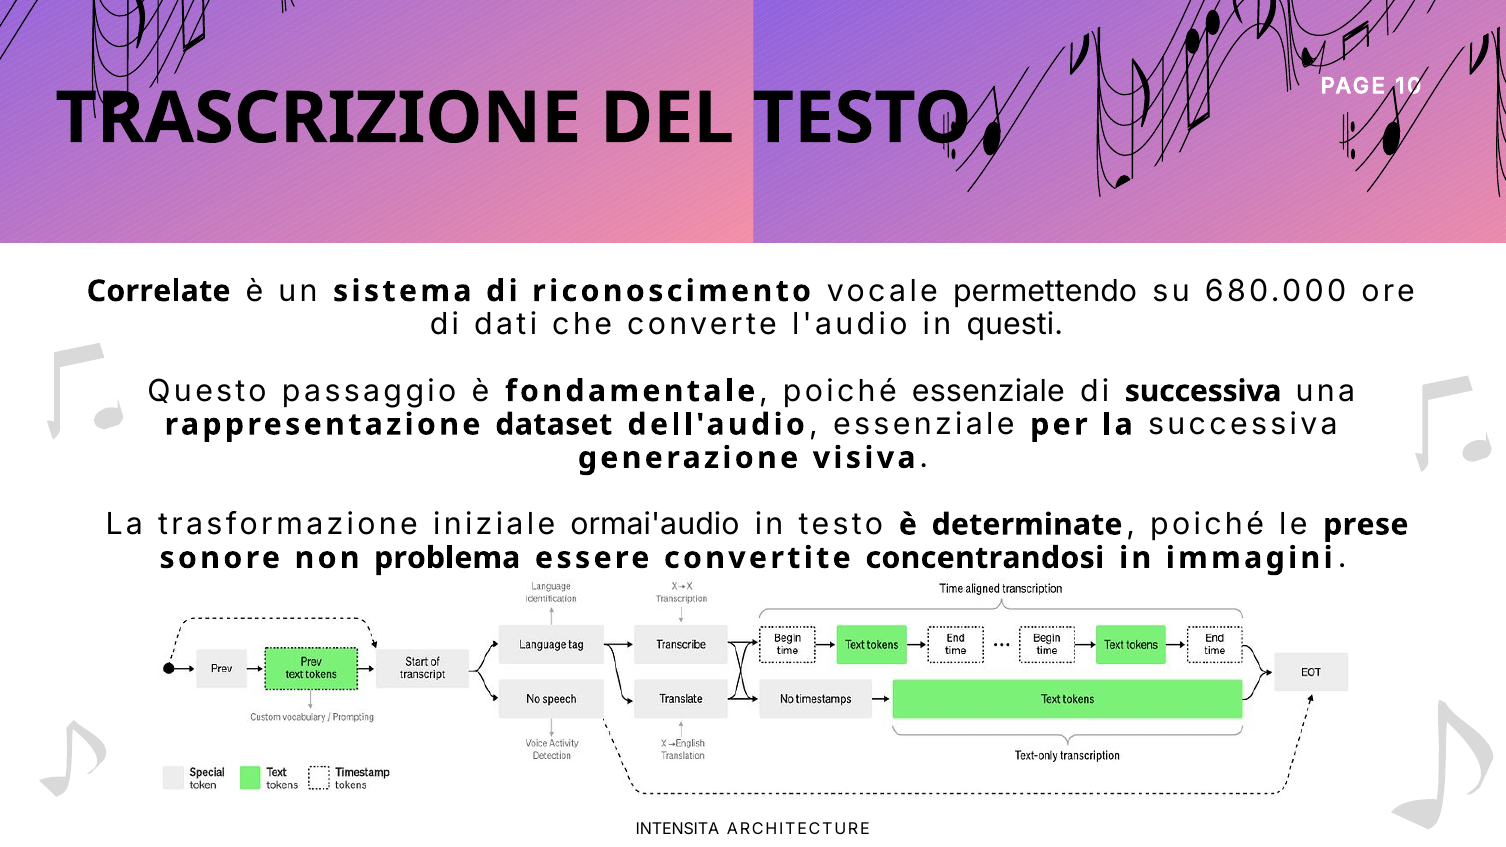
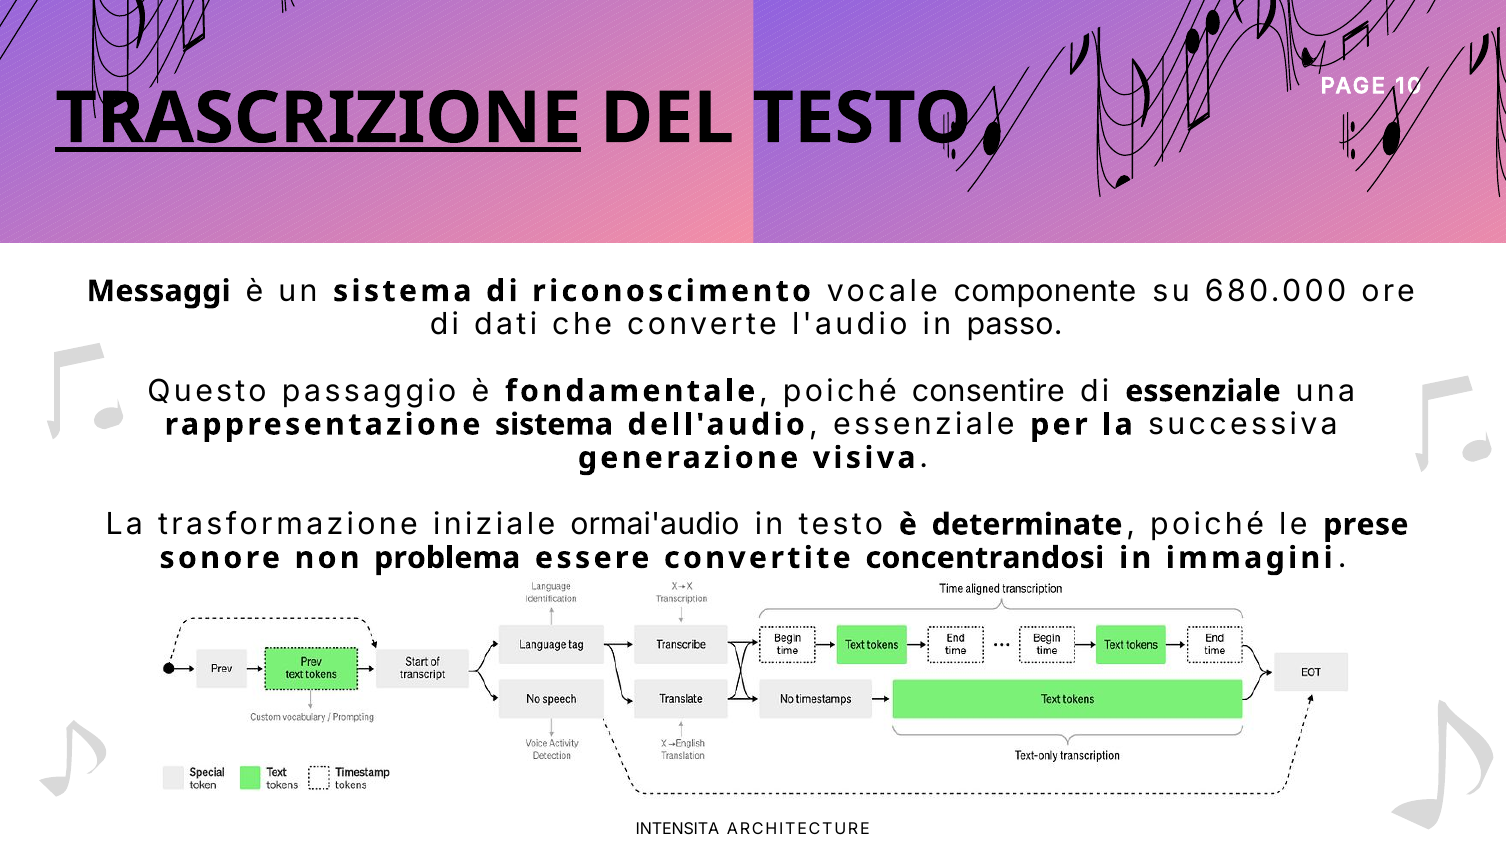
TRASCRIZIONE underline: none -> present
Correlate: Correlate -> Messaggi
permettendo: permettendo -> componente
questi: questi -> passo
poiché essenziale: essenziale -> consentire
di successiva: successiva -> essenziale
rappresentazione dataset: dataset -> sistema
